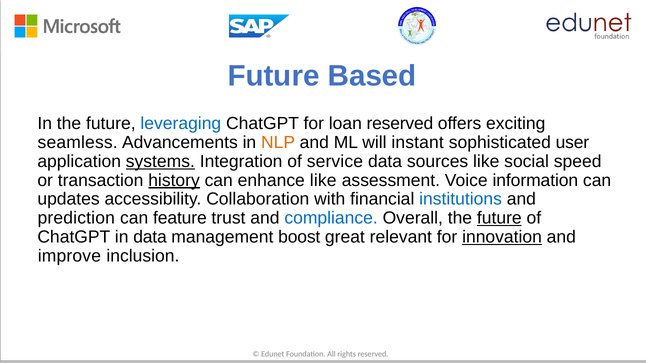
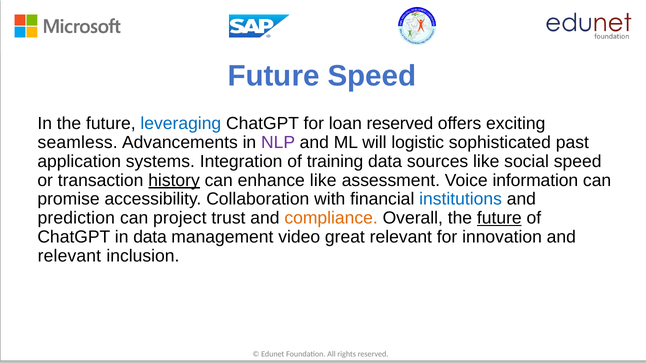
Future Based: Based -> Speed
NLP colour: orange -> purple
instant: instant -> logistic
user: user -> past
systems underline: present -> none
service: service -> training
updates: updates -> promise
feature: feature -> project
compliance colour: blue -> orange
boost: boost -> video
innovation underline: present -> none
improve at (69, 256): improve -> relevant
